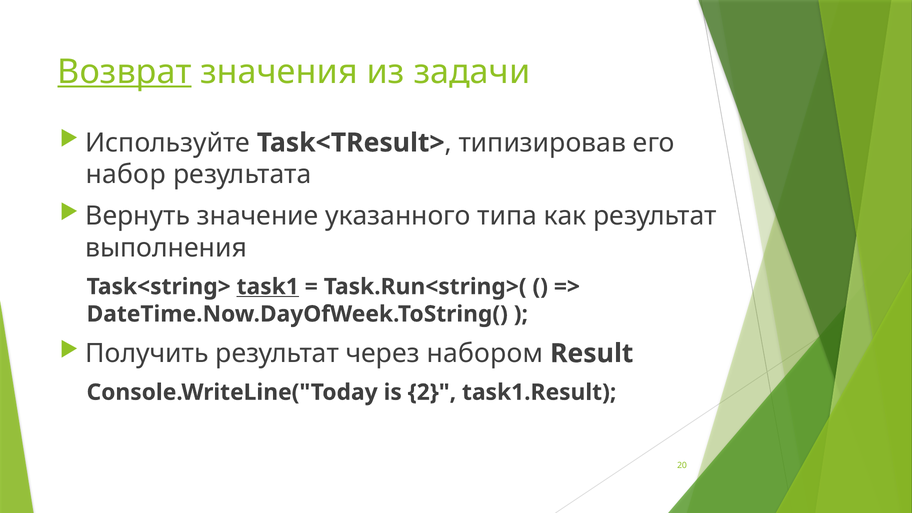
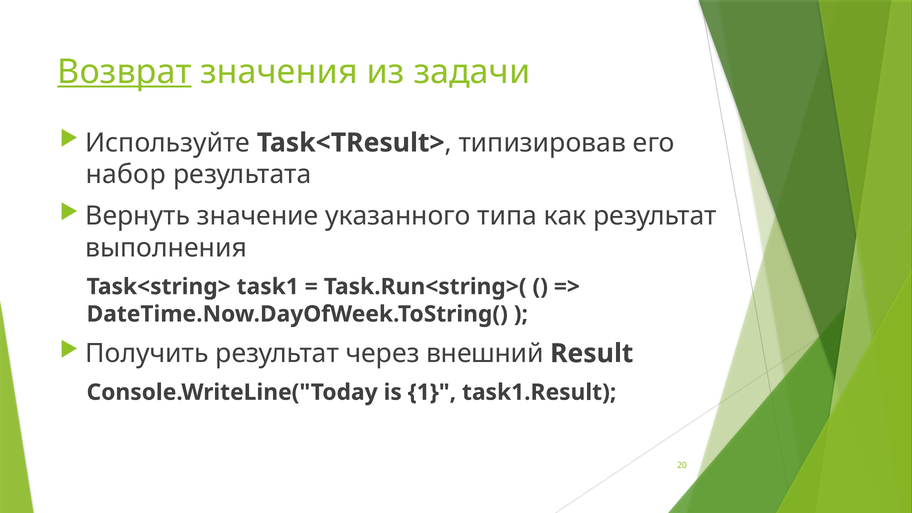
task1 underline: present -> none
набором: набором -> внешний
2: 2 -> 1
